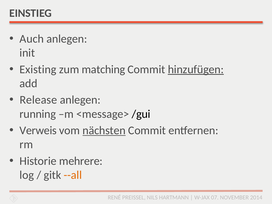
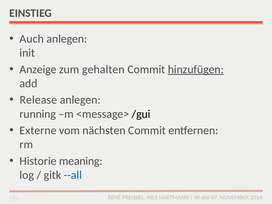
Existing: Existing -> Anzeige
matching: matching -> gehalten
Verweis: Verweis -> Externe
nächsten underline: present -> none
mehrere: mehrere -> meaning
--all colour: orange -> blue
